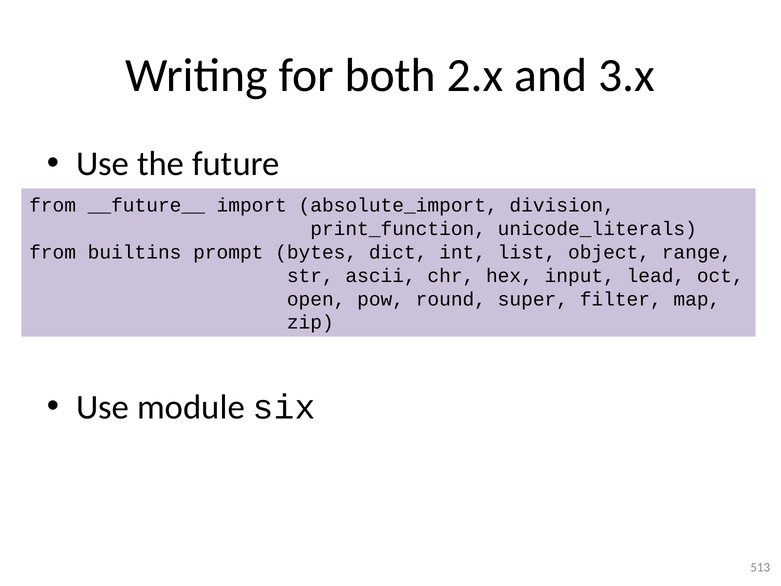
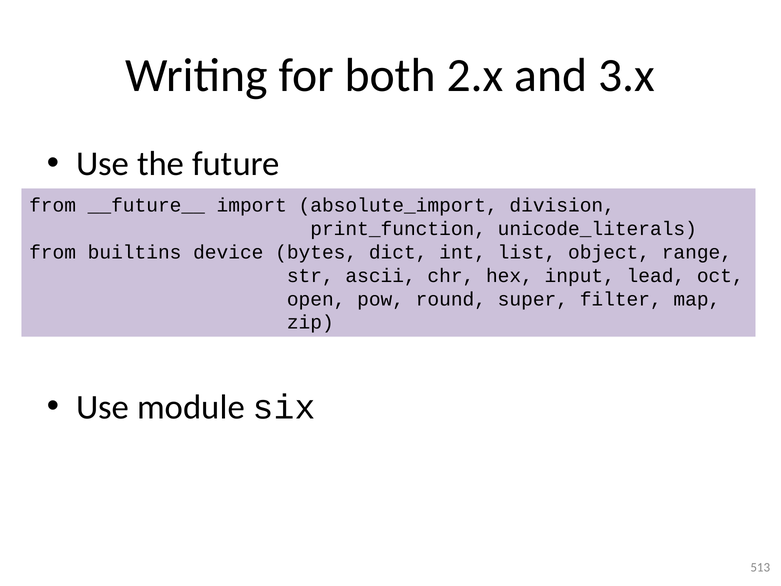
prompt: prompt -> device
